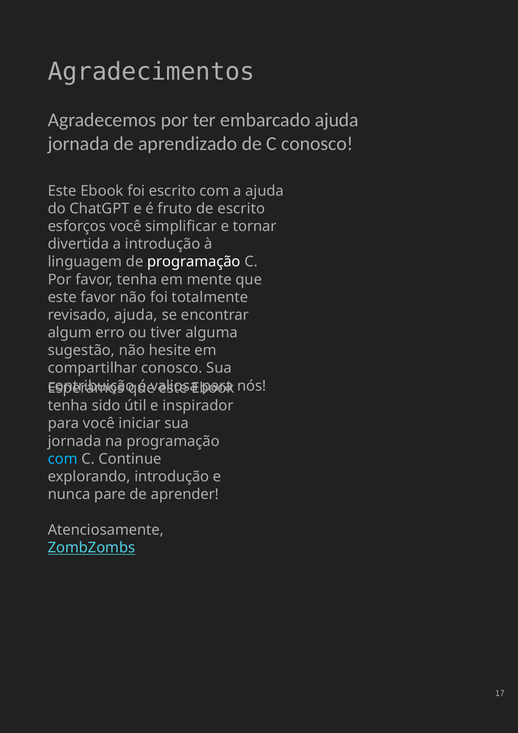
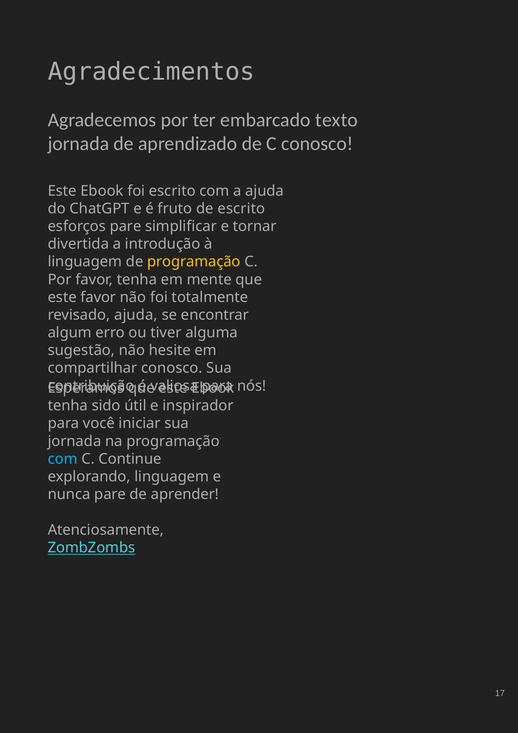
embarcado ajuda: ajuda -> texto
esforços você: você -> pare
programação at (194, 262) colour: white -> yellow
explorando introdução: introdução -> linguagem
